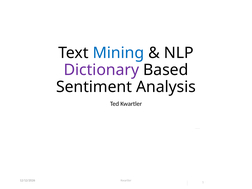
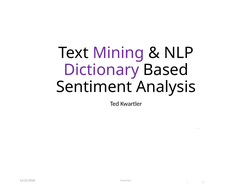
Mining colour: blue -> purple
